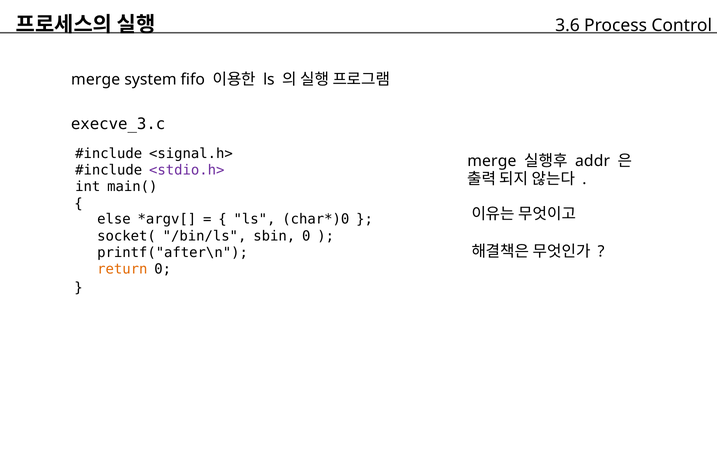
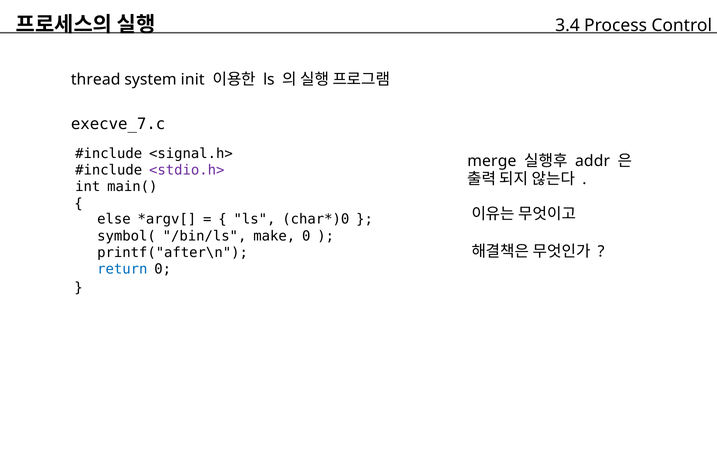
3.6: 3.6 -> 3.4
merge at (96, 80): merge -> thread
fifo: fifo -> init
execve_3.c: execve_3.c -> execve_7.c
socket(: socket( -> symbol(
sbin: sbin -> make
return colour: orange -> blue
